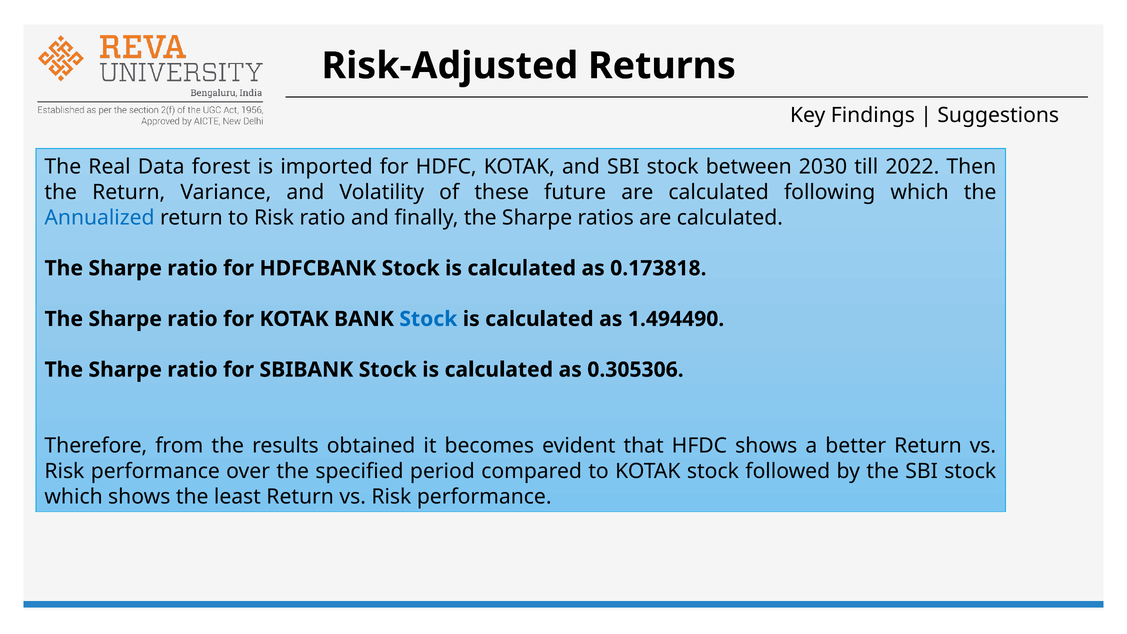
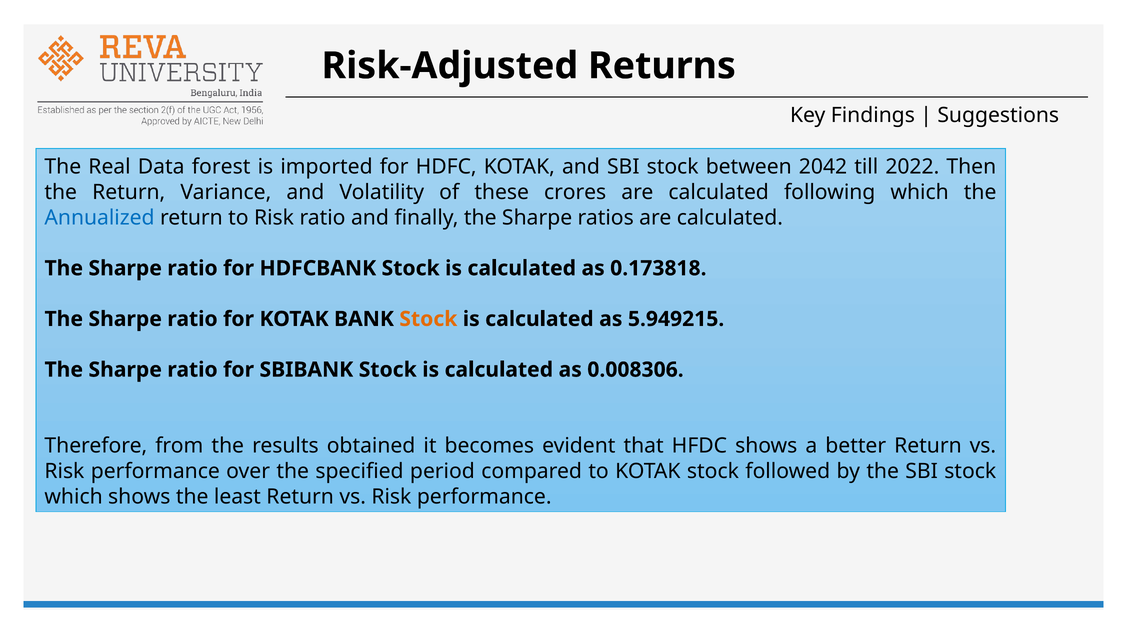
2030: 2030 -> 2042
future: future -> crores
Stock at (428, 319) colour: blue -> orange
1.494490: 1.494490 -> 5.949215
0.305306: 0.305306 -> 0.008306
